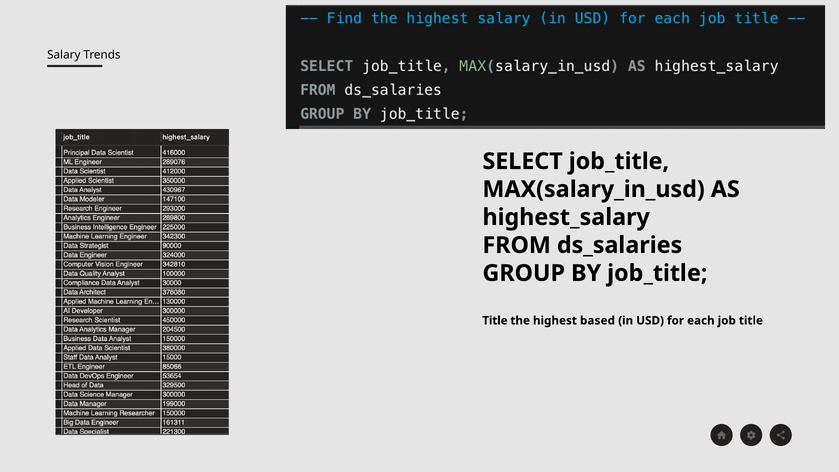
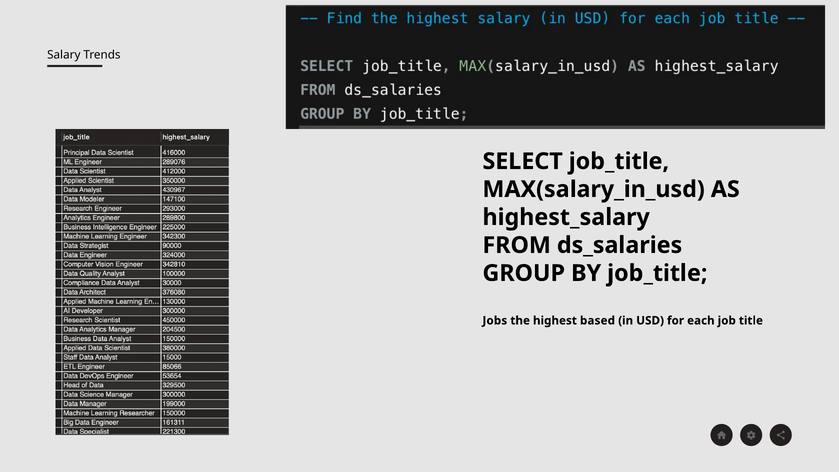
Title at (495, 321): Title -> Jobs
